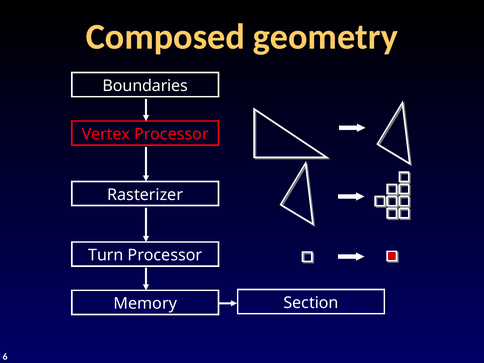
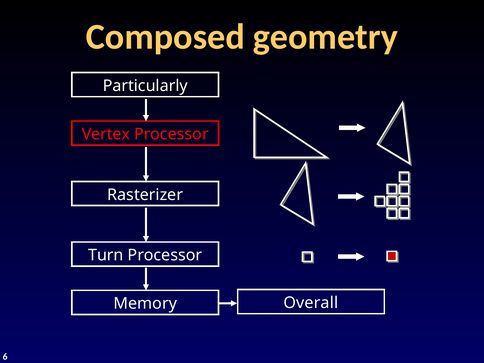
Boundaries: Boundaries -> Particularly
Section: Section -> Overall
